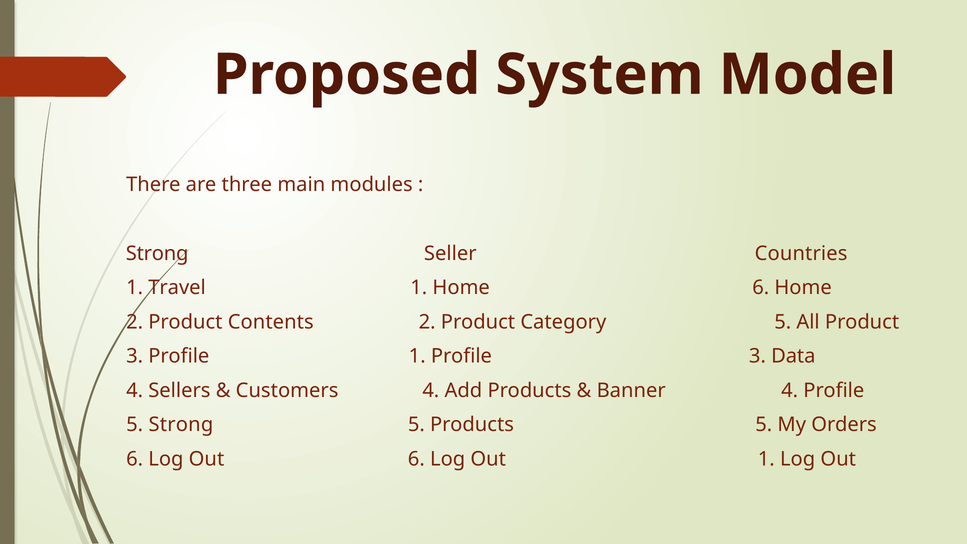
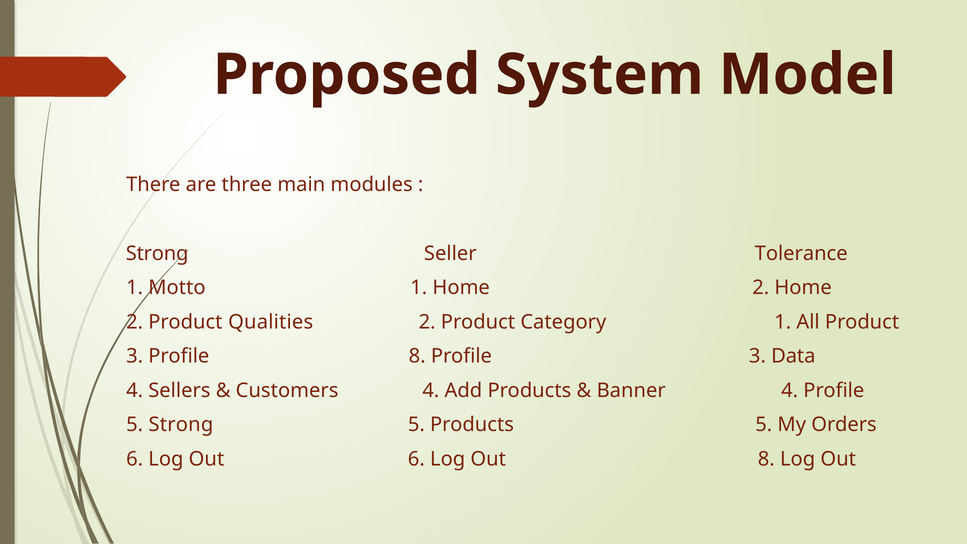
Countries: Countries -> Tolerance
Travel: Travel -> Motto
1 Home 6: 6 -> 2
Contents: Contents -> Qualities
Category 5: 5 -> 1
Profile 1: 1 -> 8
Out 1: 1 -> 8
